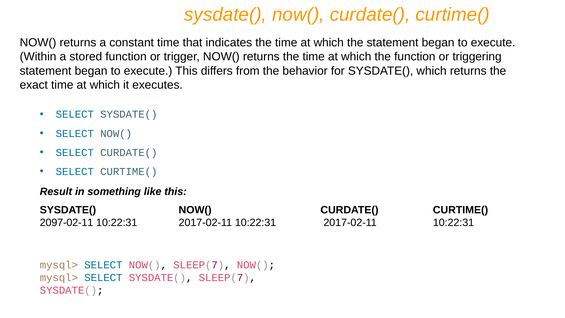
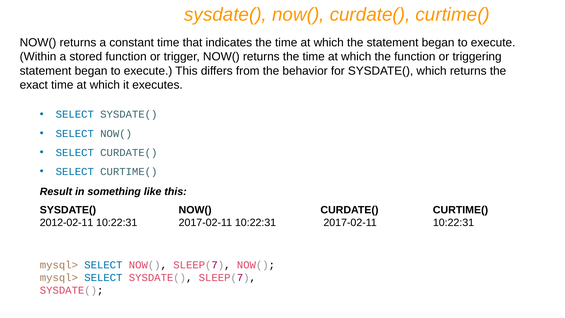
2097-02-11: 2097-02-11 -> 2012-02-11
